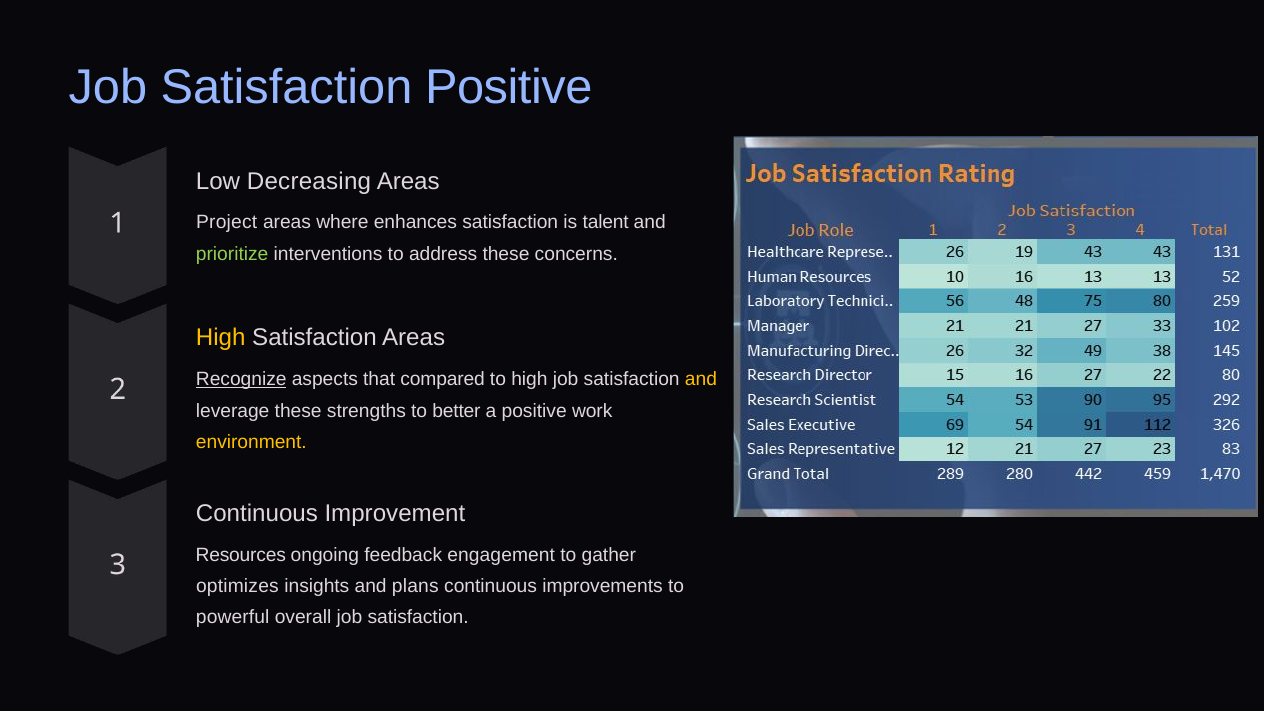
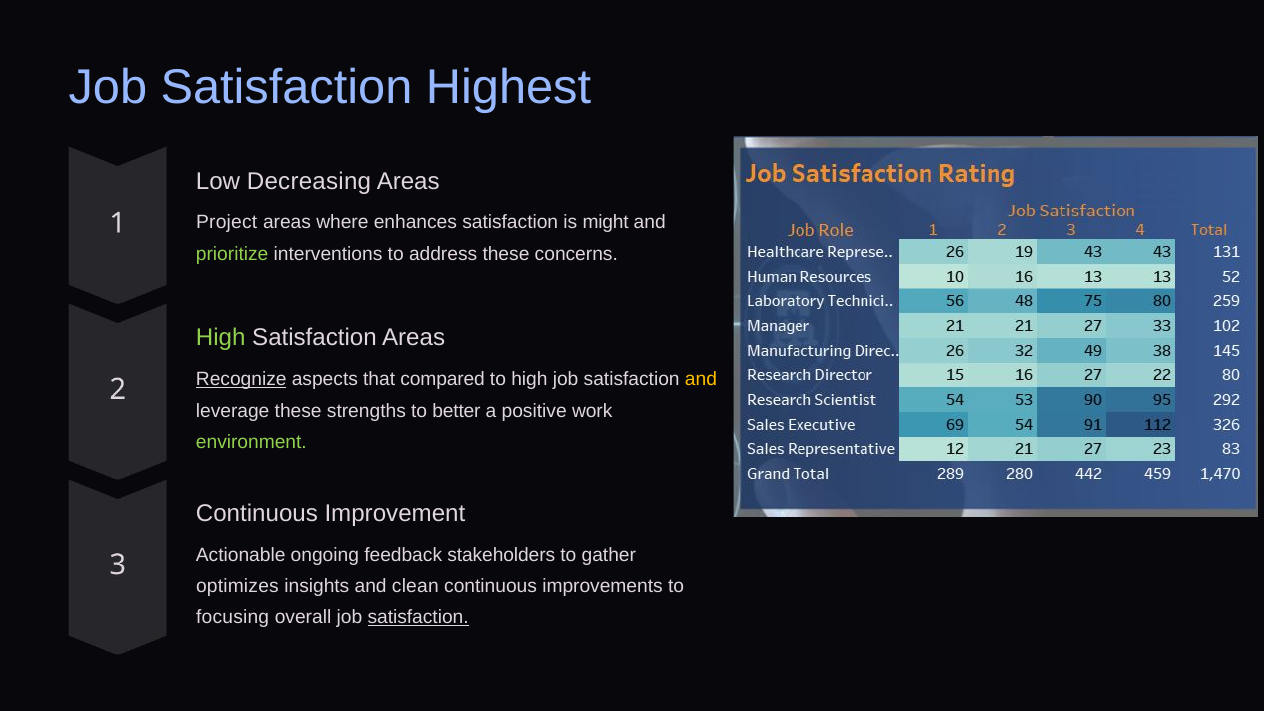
Satisfaction Positive: Positive -> Highest
talent: talent -> might
High at (221, 338) colour: yellow -> light green
environment colour: yellow -> light green
Resources: Resources -> Actionable
engagement: engagement -> stakeholders
plans: plans -> clean
powerful: powerful -> focusing
satisfaction at (418, 618) underline: none -> present
